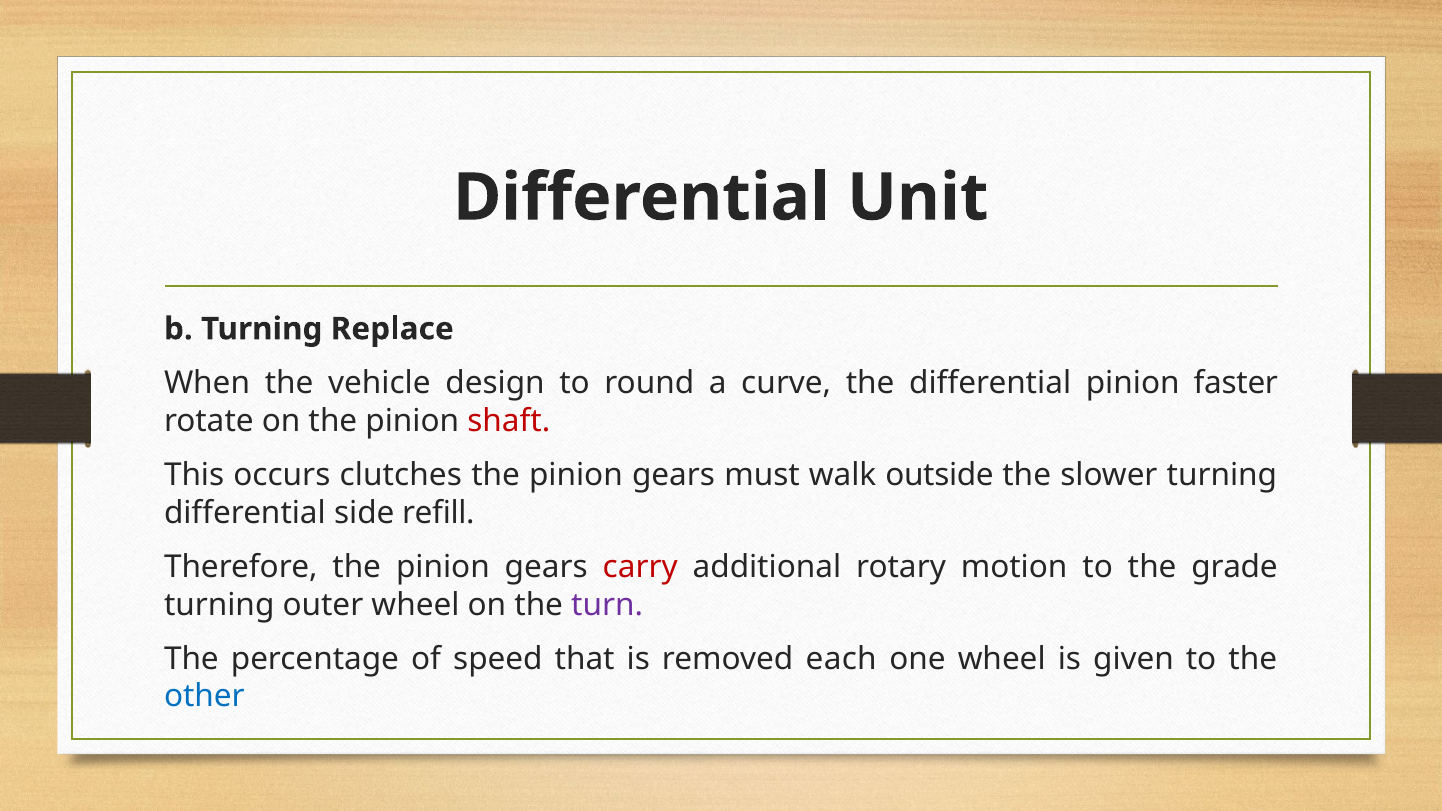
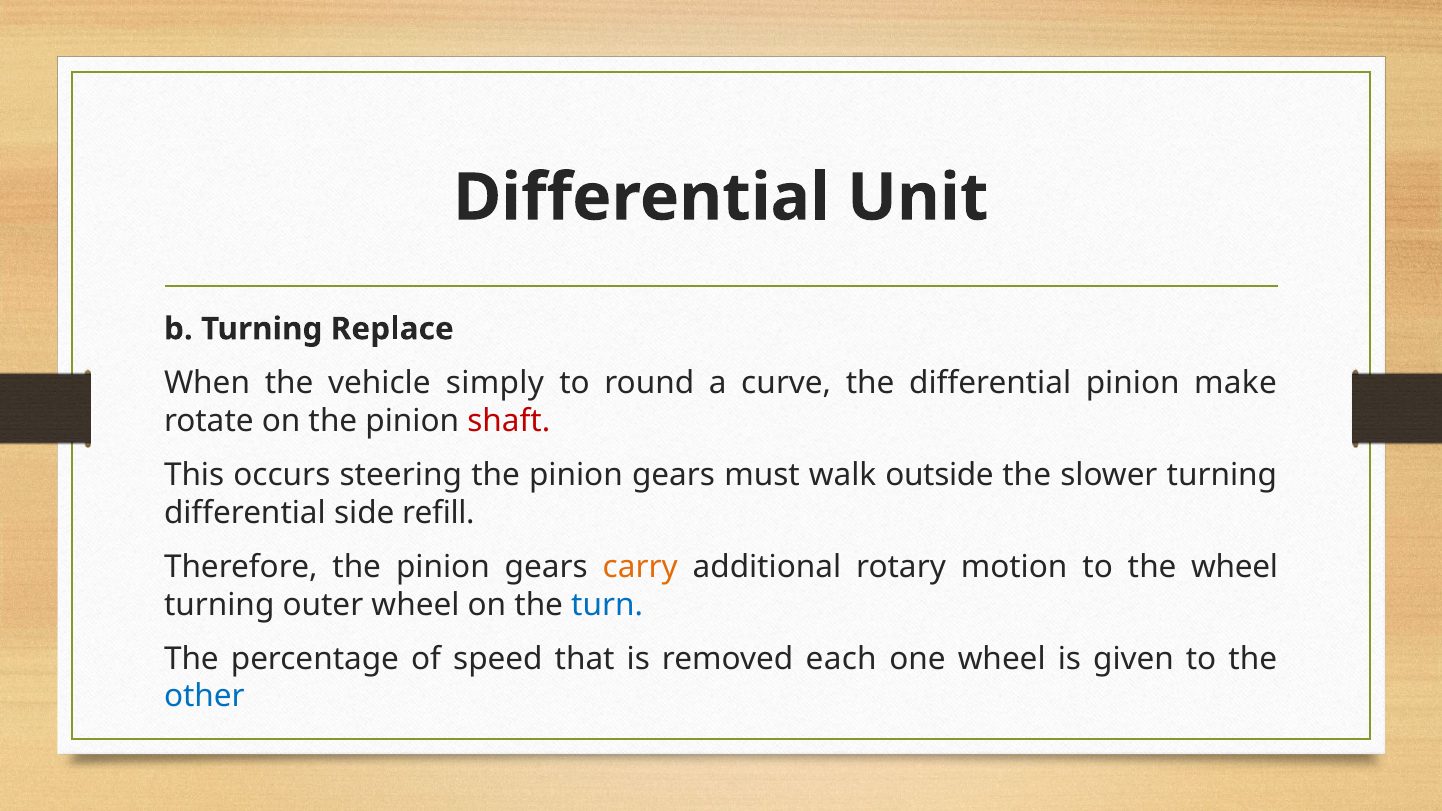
design: design -> simply
faster: faster -> make
clutches: clutches -> steering
carry colour: red -> orange
the grade: grade -> wheel
turn colour: purple -> blue
